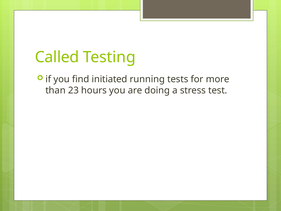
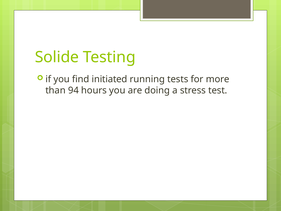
Called: Called -> Solide
23: 23 -> 94
